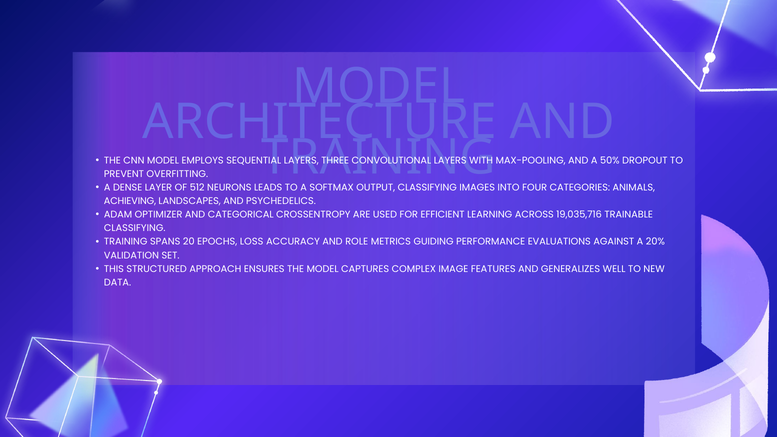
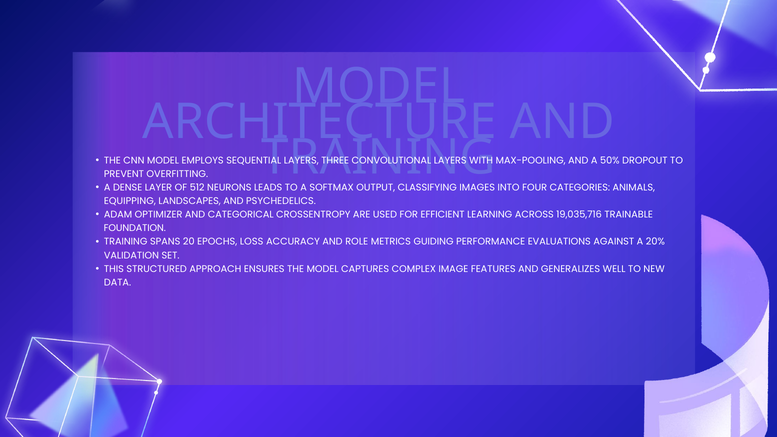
ACHIEVING: ACHIEVING -> EQUIPPING
CLASSIFYING at (135, 228): CLASSIFYING -> FOUNDATION
